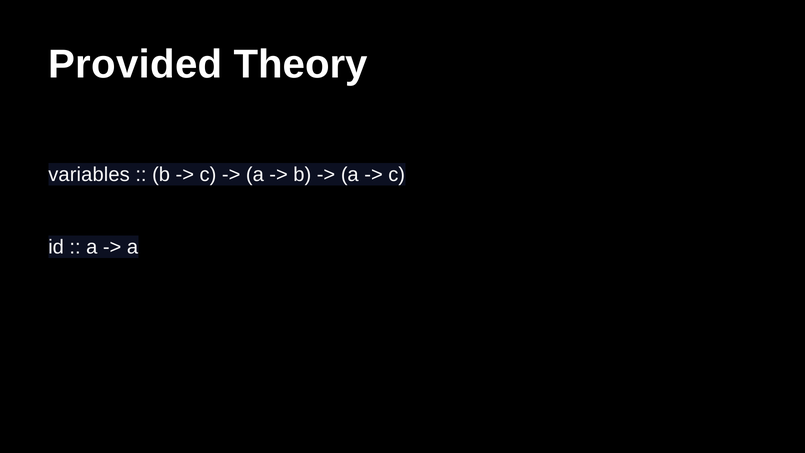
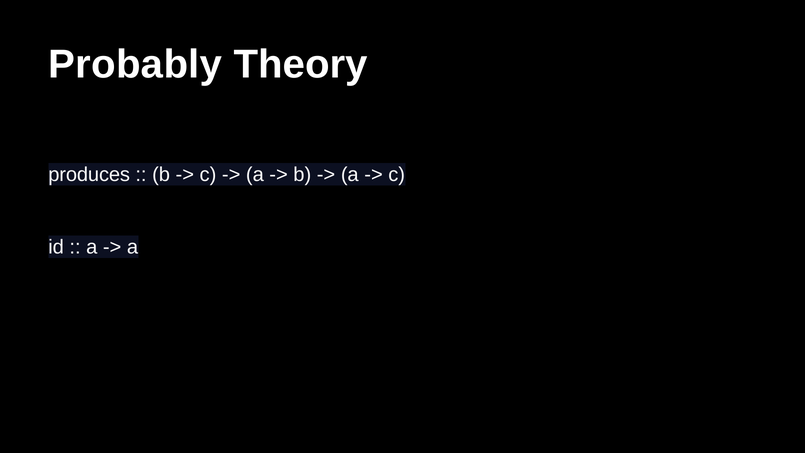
Provided: Provided -> Probably
variables: variables -> produces
